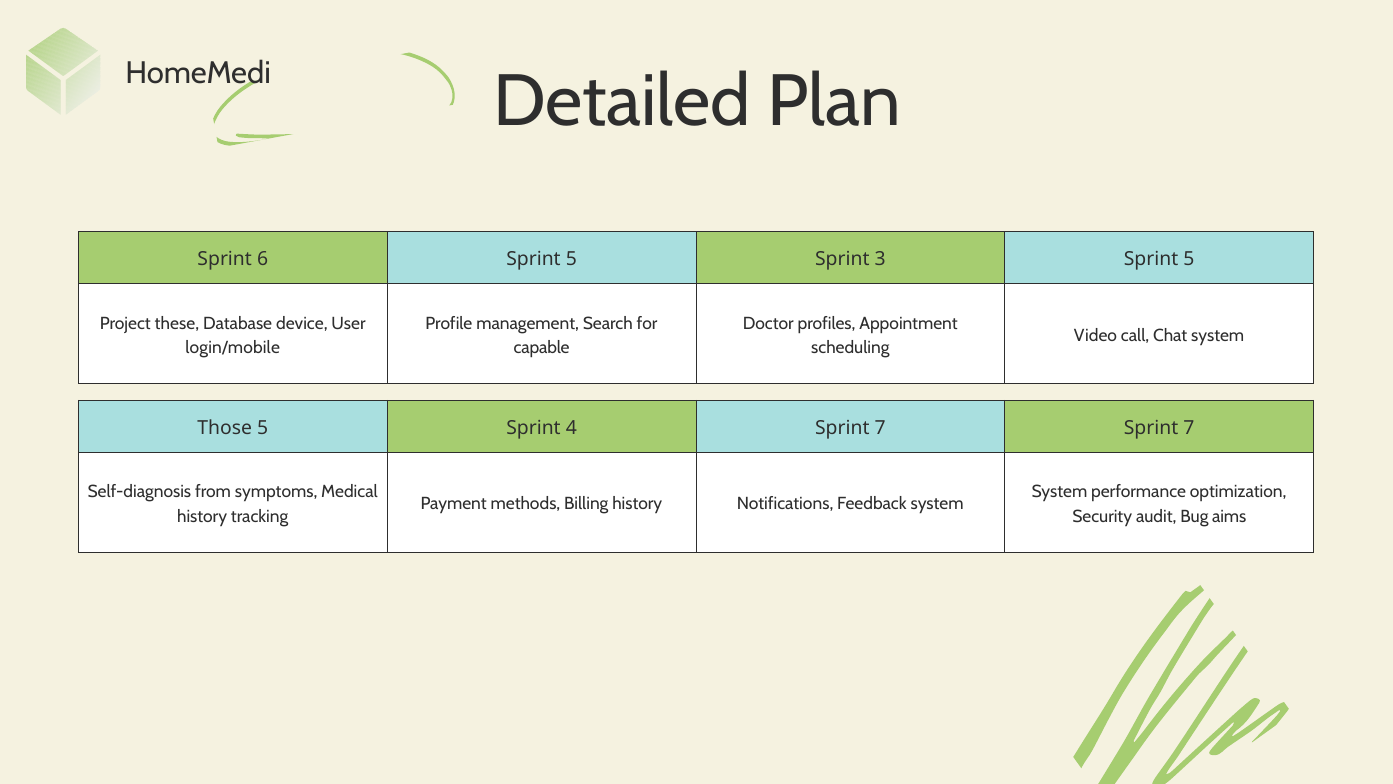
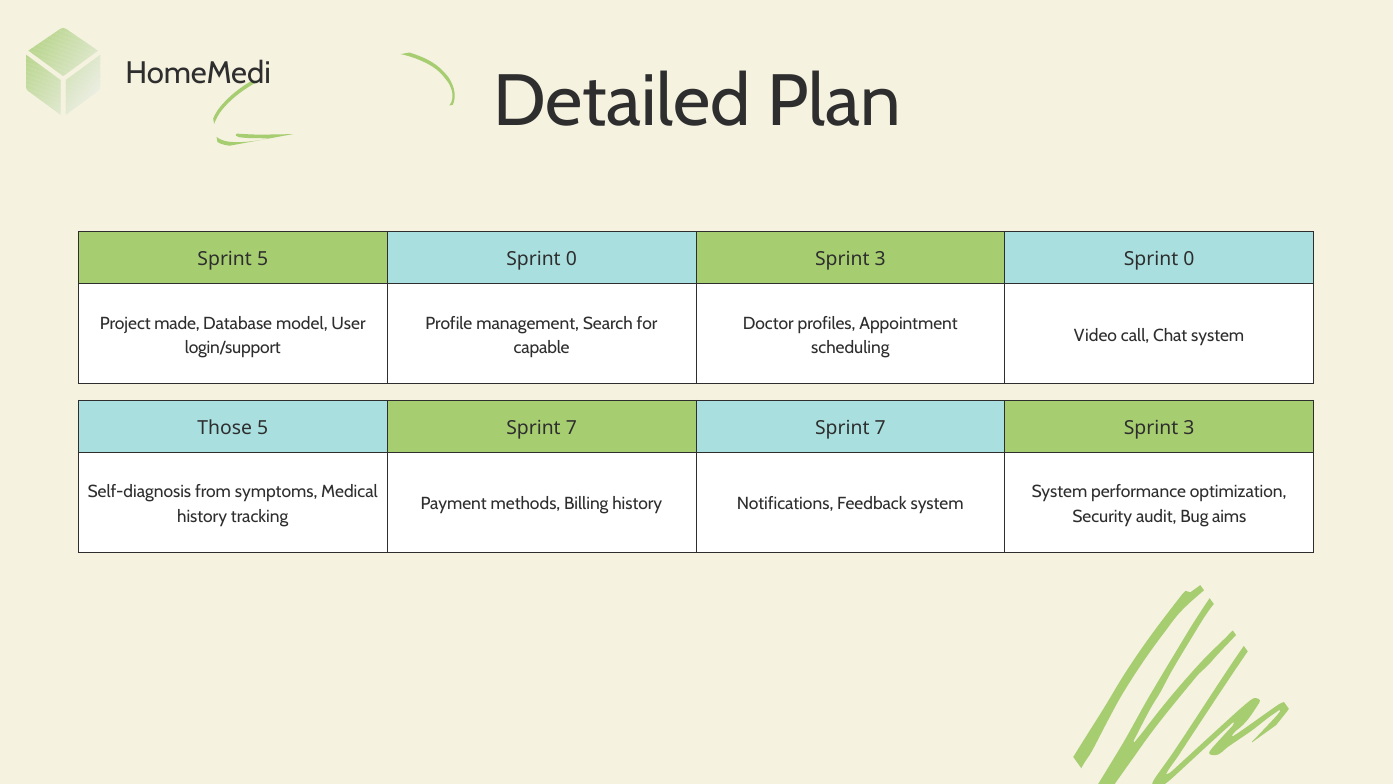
Sprint 6: 6 -> 5
5 at (571, 259): 5 -> 0
3 Sprint 5: 5 -> 0
these: these -> made
device: device -> model
login/mobile: login/mobile -> login/support
5 Sprint 4: 4 -> 7
7 Sprint 7: 7 -> 3
